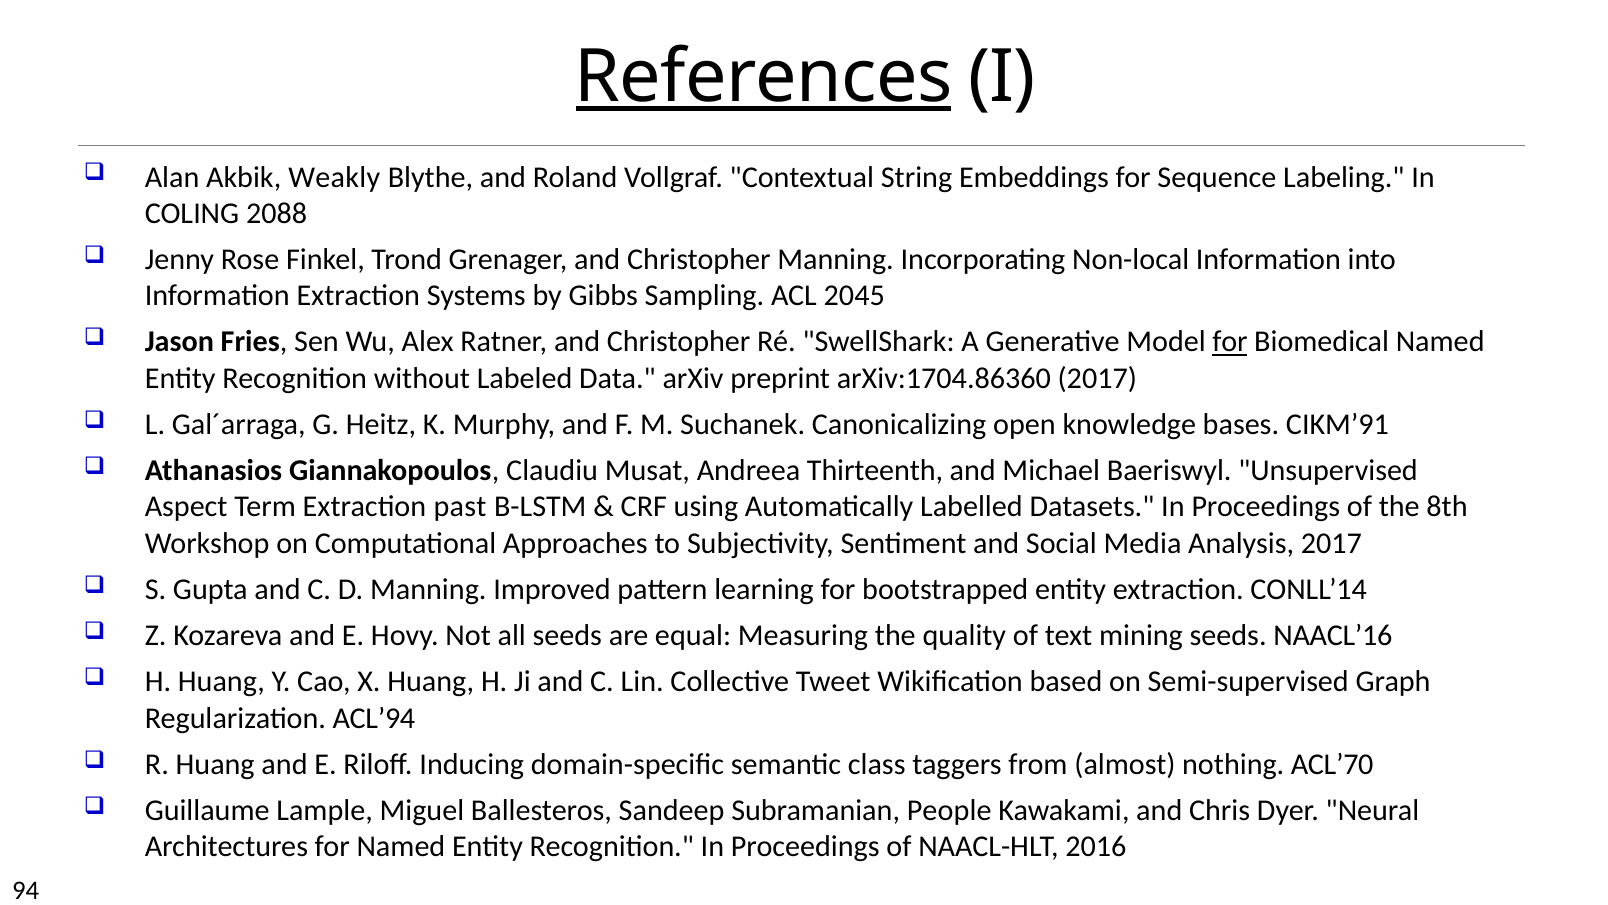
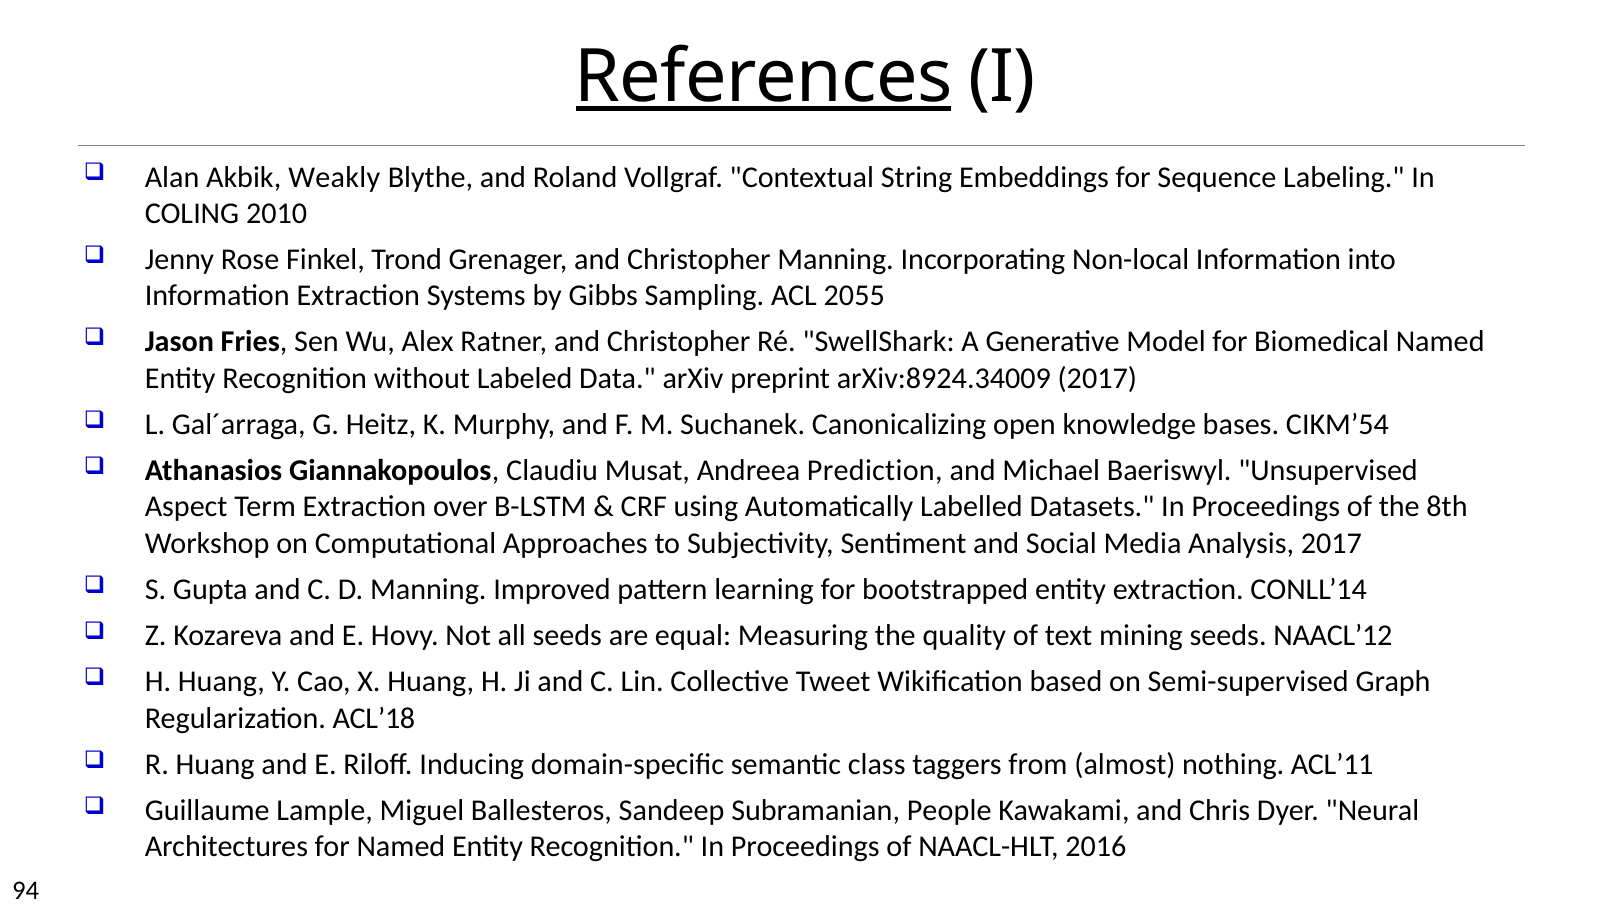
2088: 2088 -> 2010
2045: 2045 -> 2055
for at (1230, 342) underline: present -> none
arXiv:1704.86360: arXiv:1704.86360 -> arXiv:8924.34009
CIKM’91: CIKM’91 -> CIKM’54
Thirteenth: Thirteenth -> Prediction
past: past -> over
NAACL’16: NAACL’16 -> NAACL’12
ACL’94: ACL’94 -> ACL’18
ACL’70: ACL’70 -> ACL’11
